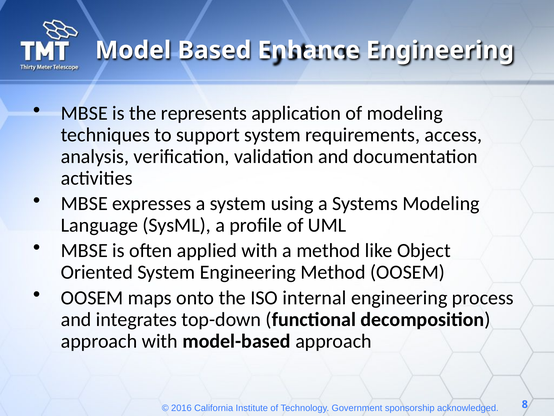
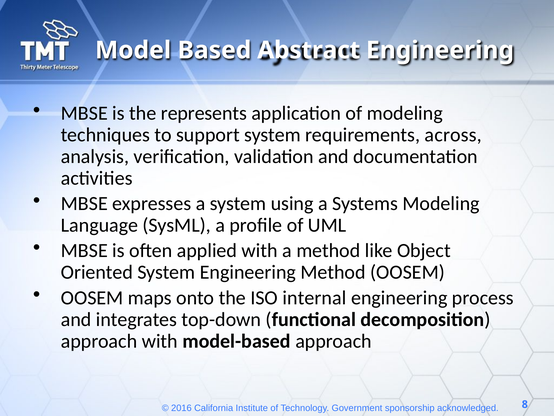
Enhance: Enhance -> Abstract
access: access -> across
